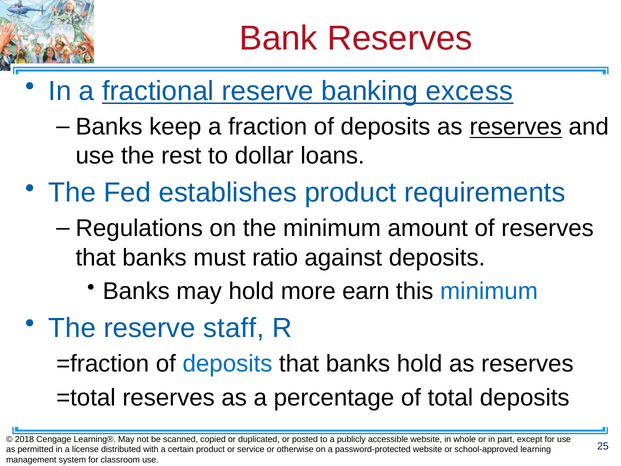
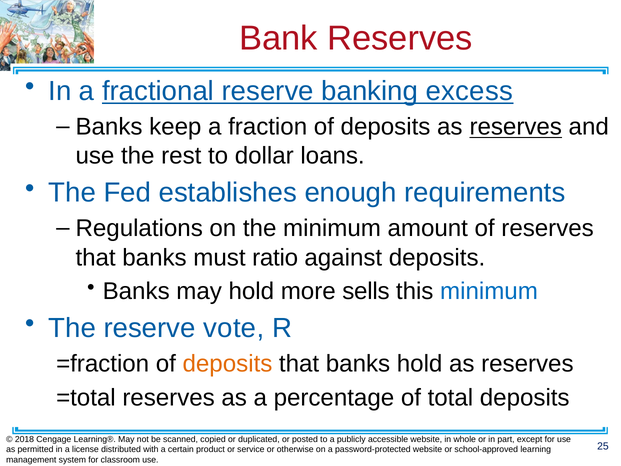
establishes product: product -> enough
earn: earn -> sells
staff: staff -> vote
deposits at (227, 364) colour: blue -> orange
